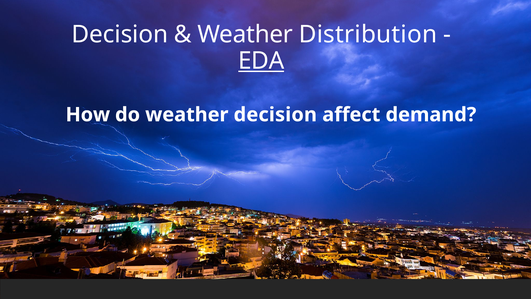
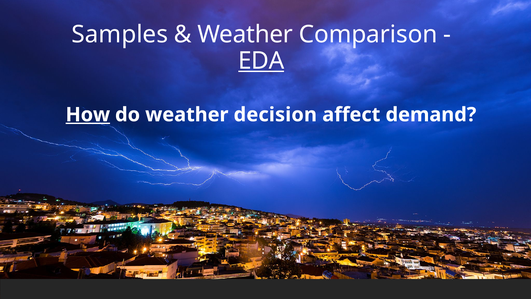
Decision at (120, 35): Decision -> Samples
Distribution: Distribution -> Comparison
How underline: none -> present
